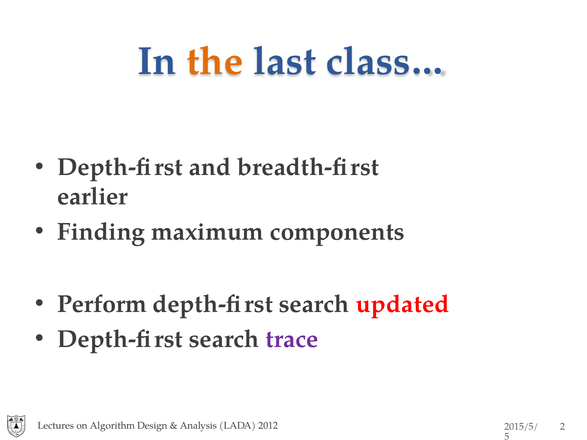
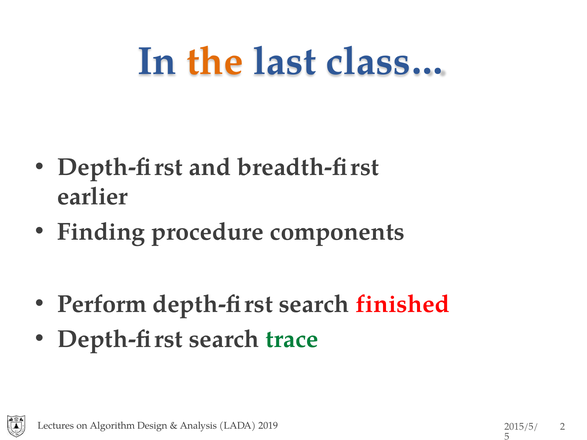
maximum: maximum -> procedure
updated: updated -> finished
trace colour: purple -> green
2012: 2012 -> 2019
